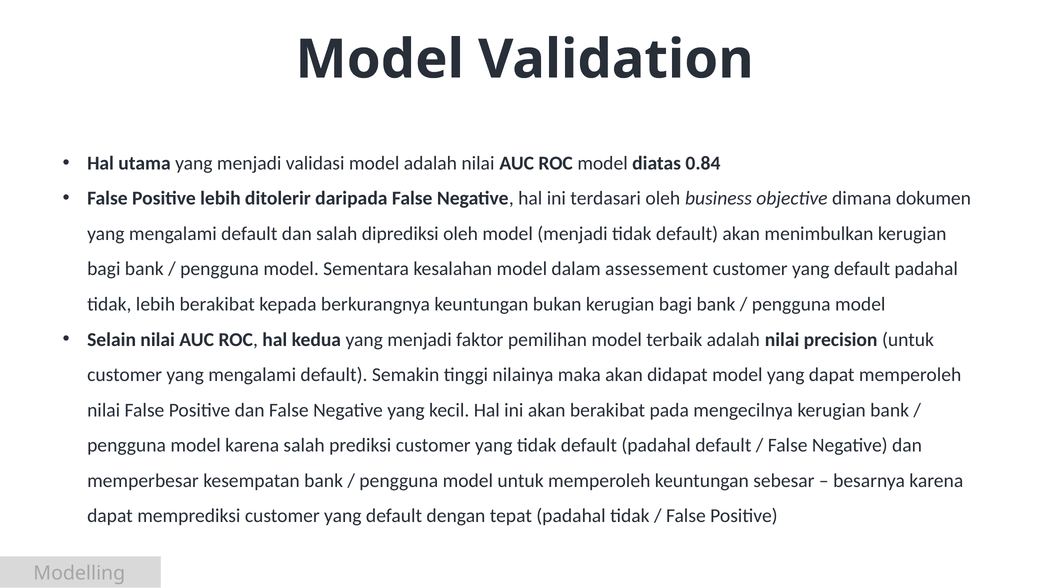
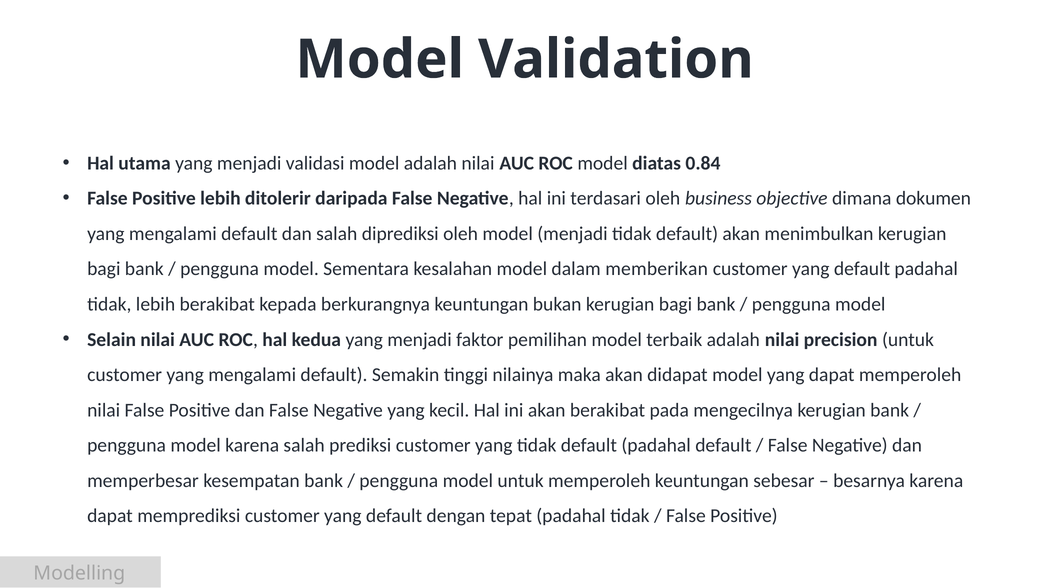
assessement: assessement -> memberikan
